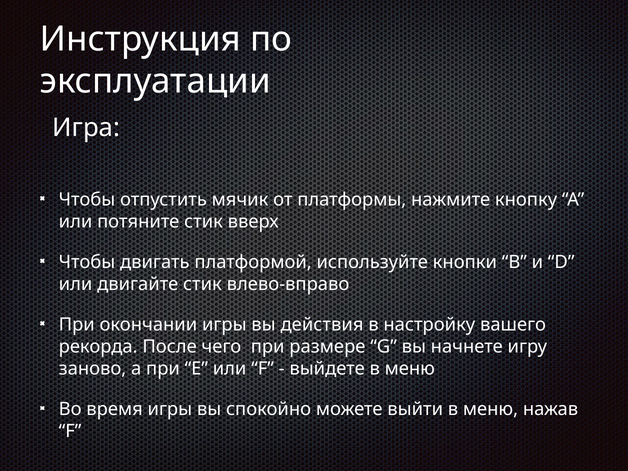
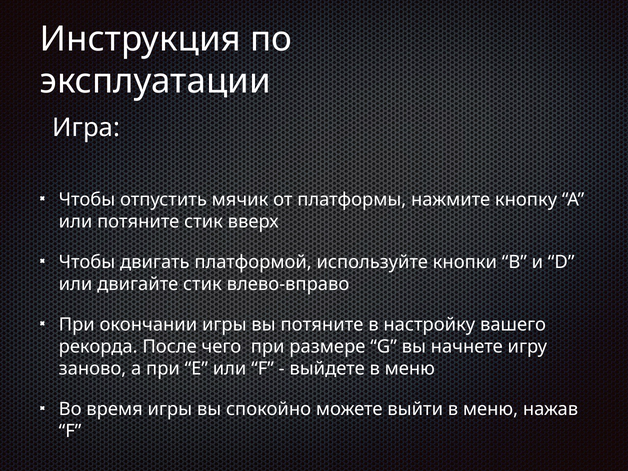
вы действия: действия -> потяните
